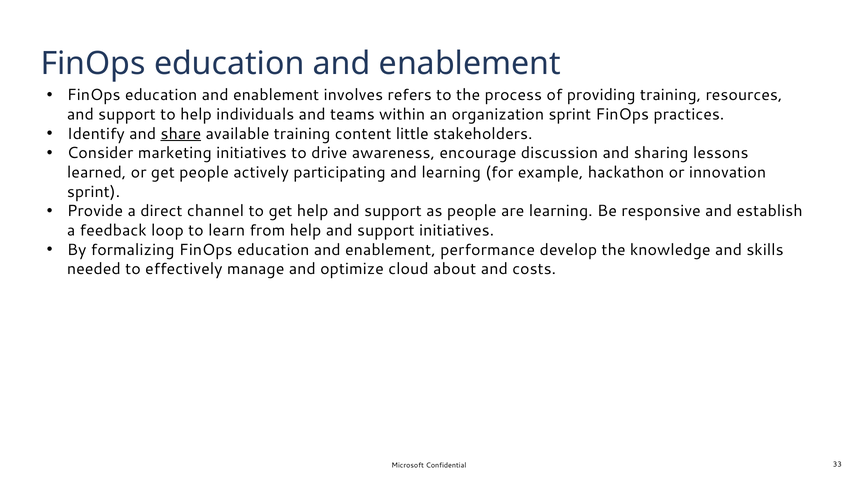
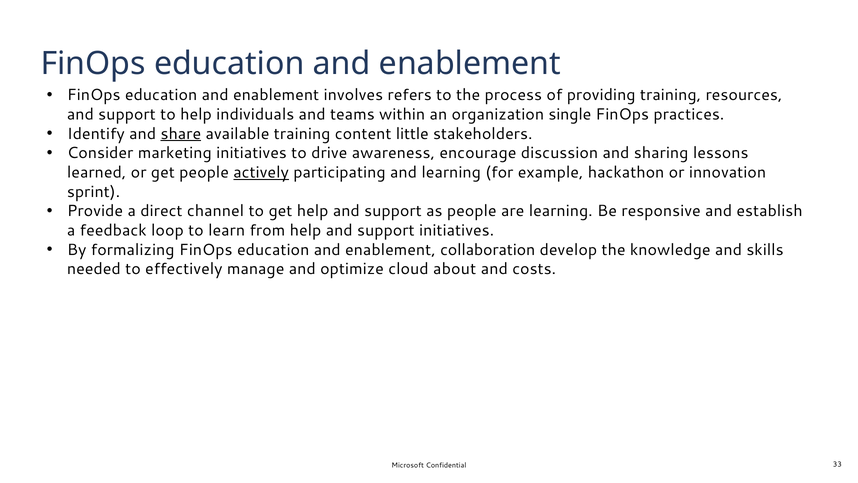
organization sprint: sprint -> single
actively underline: none -> present
performance: performance -> collaboration
